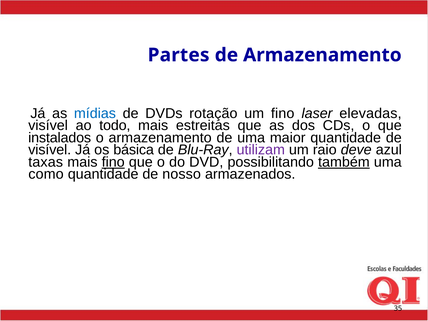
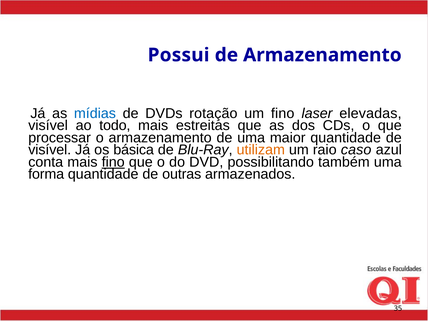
Partes: Partes -> Possui
instalados: instalados -> processar
utilizam colour: purple -> orange
deve: deve -> caso
taxas: taxas -> conta
também underline: present -> none
como: como -> forma
nosso: nosso -> outras
